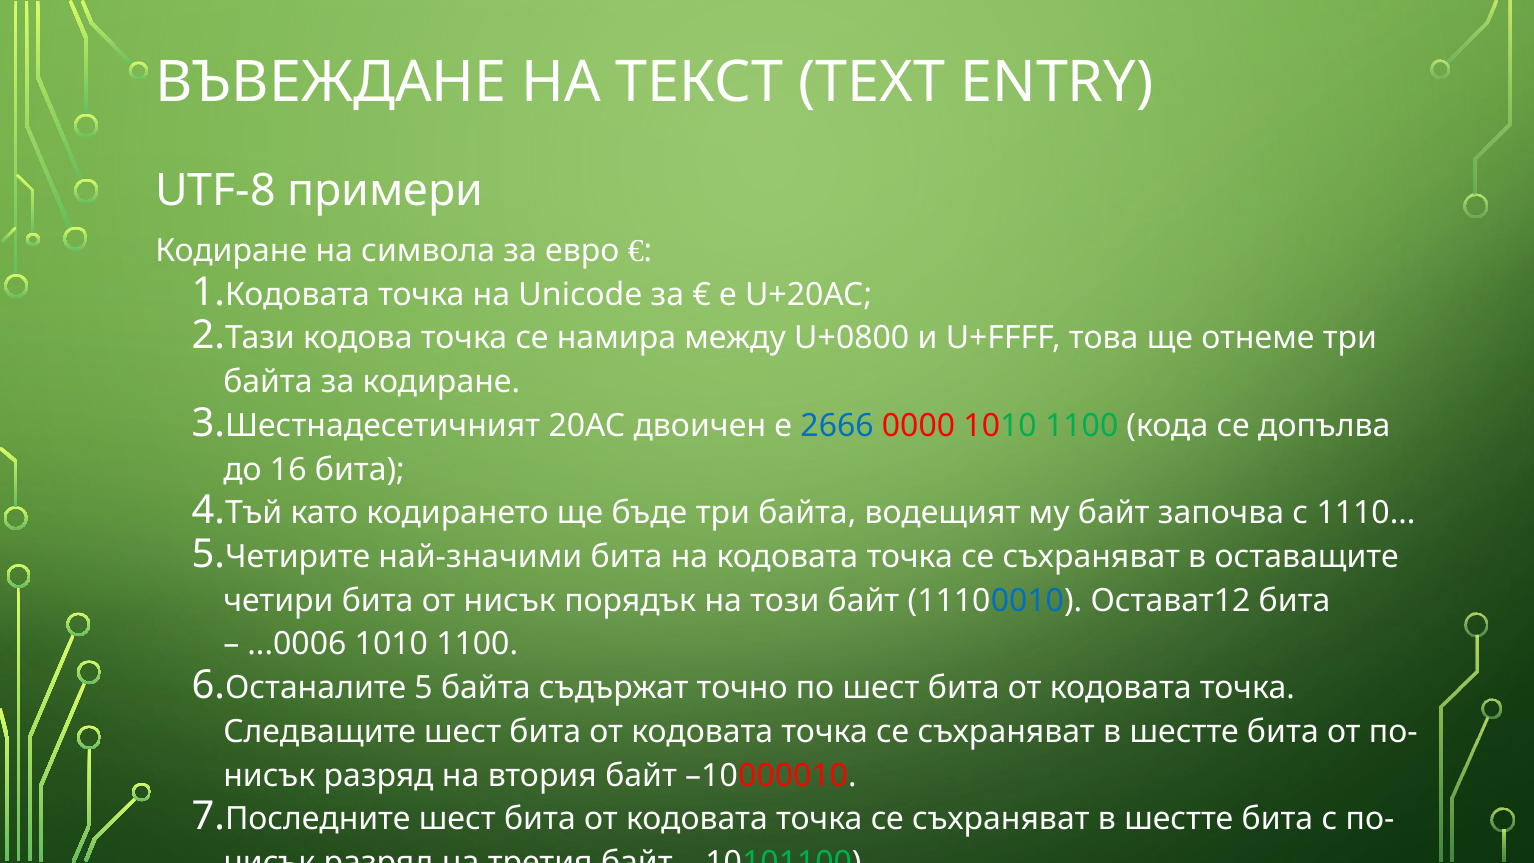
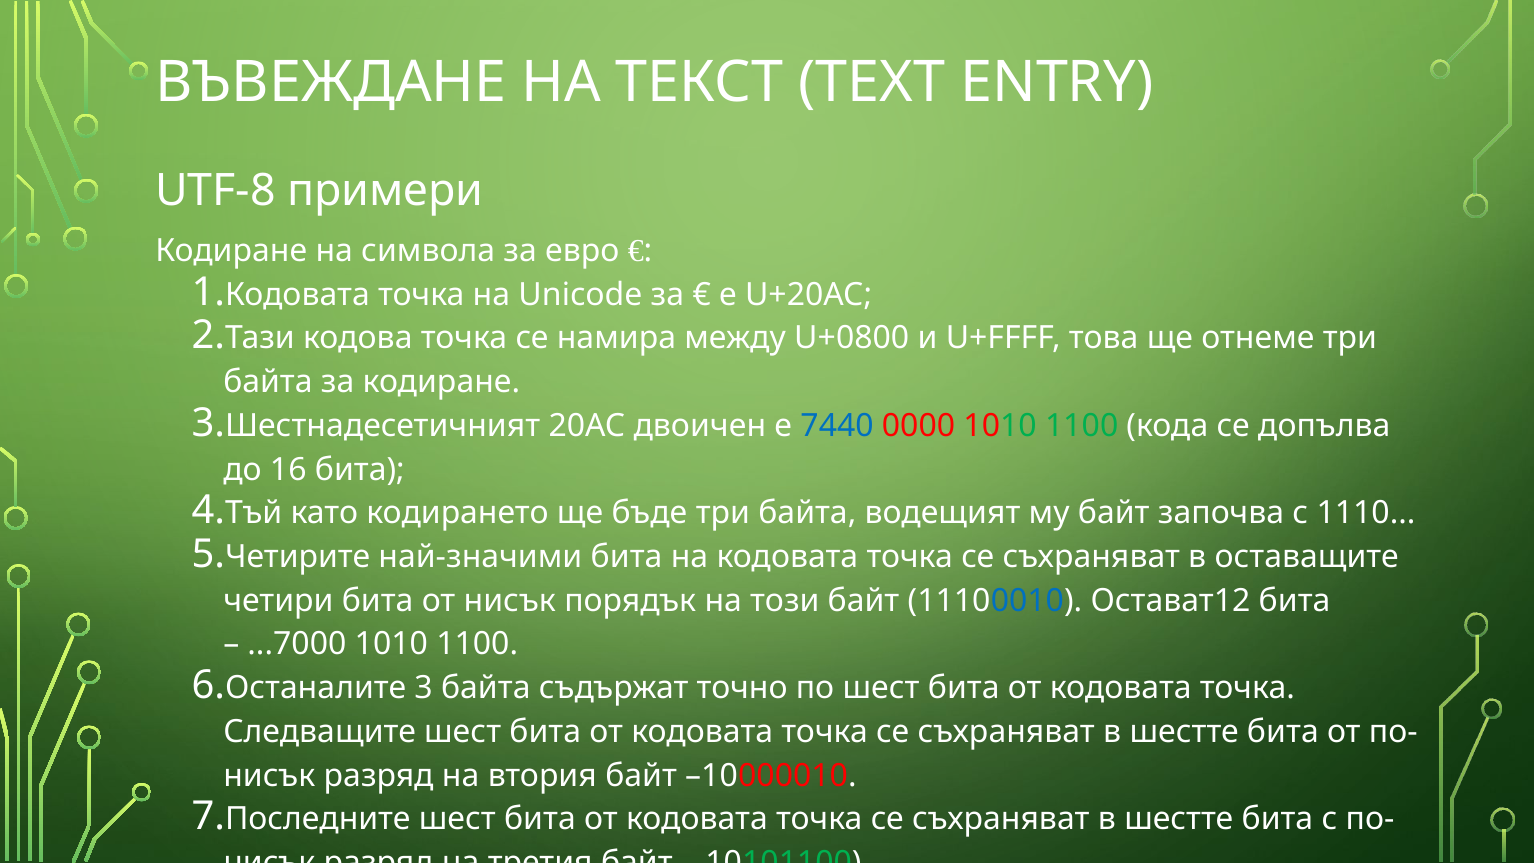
2666: 2666 -> 7440
...0006: ...0006 -> ...7000
Останалите 5: 5 -> 3
